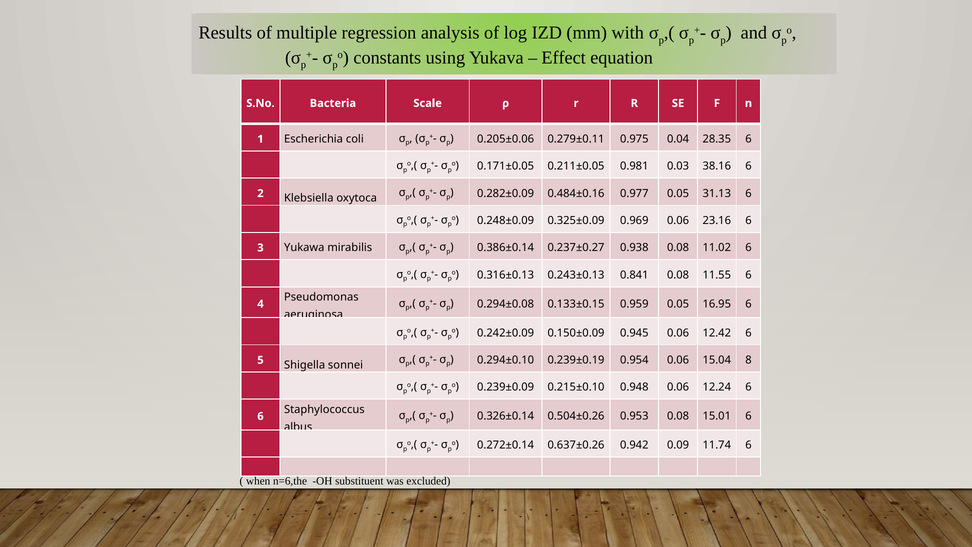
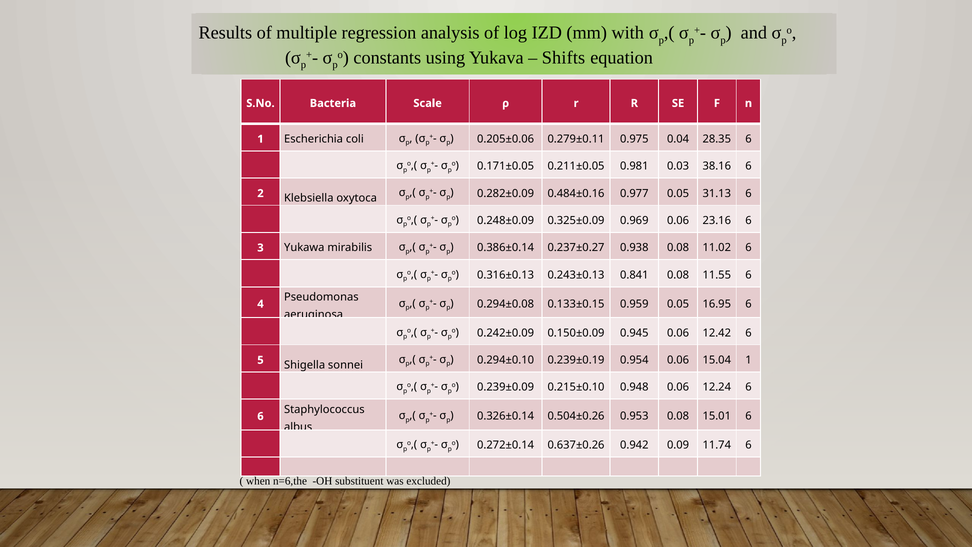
Effect: Effect -> Shifts
15.04 8: 8 -> 1
